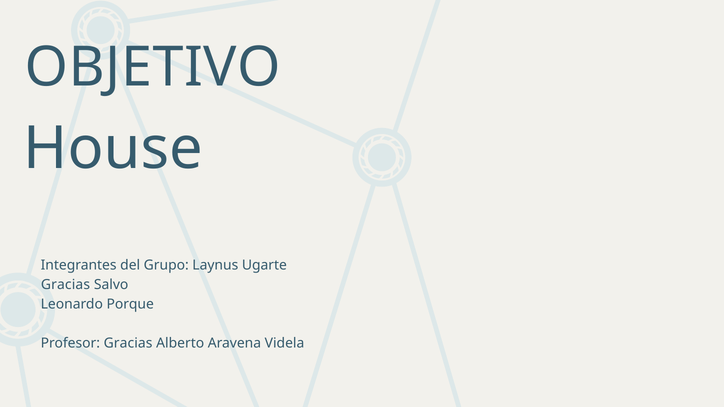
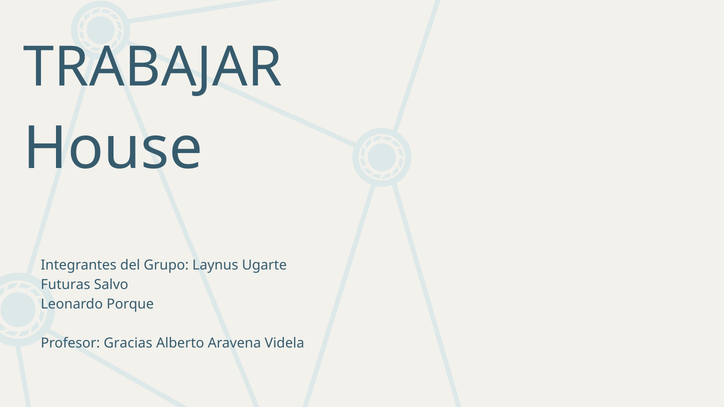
OBJETIVO: OBJETIVO -> TRABAJAR
Gracias at (65, 285): Gracias -> Futuras
